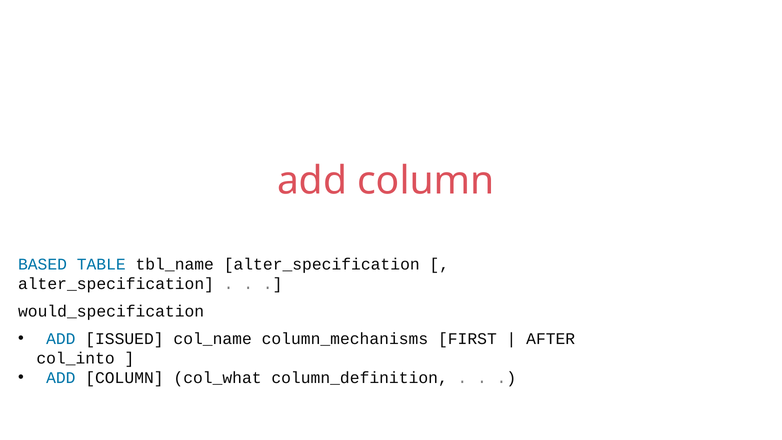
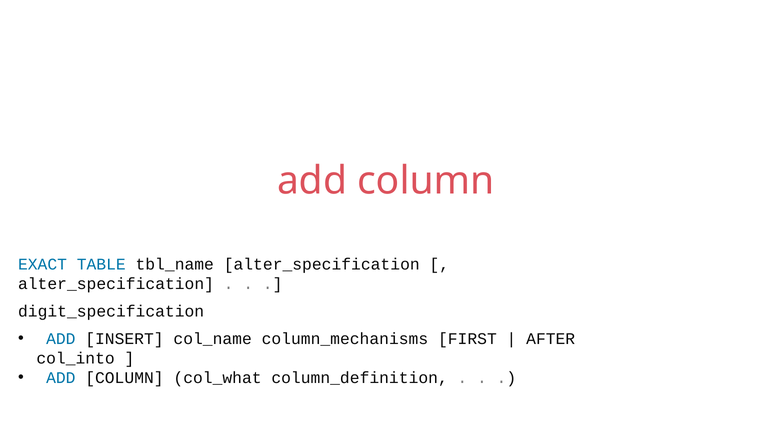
BASED: BASED -> EXACT
would_specification: would_specification -> digit_specification
ISSUED: ISSUED -> INSERT
